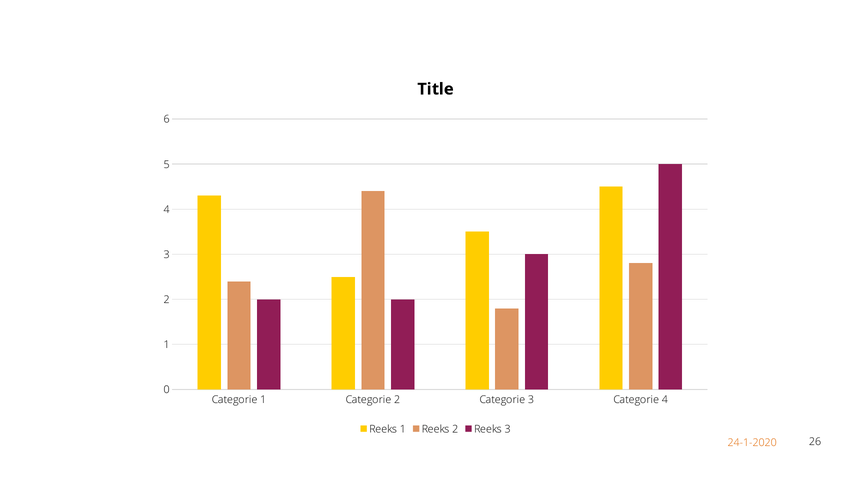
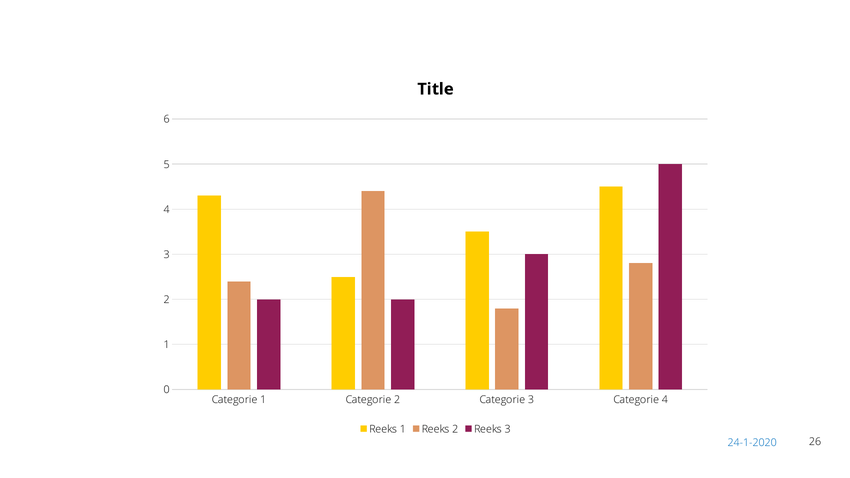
24-1-2020 colour: orange -> blue
